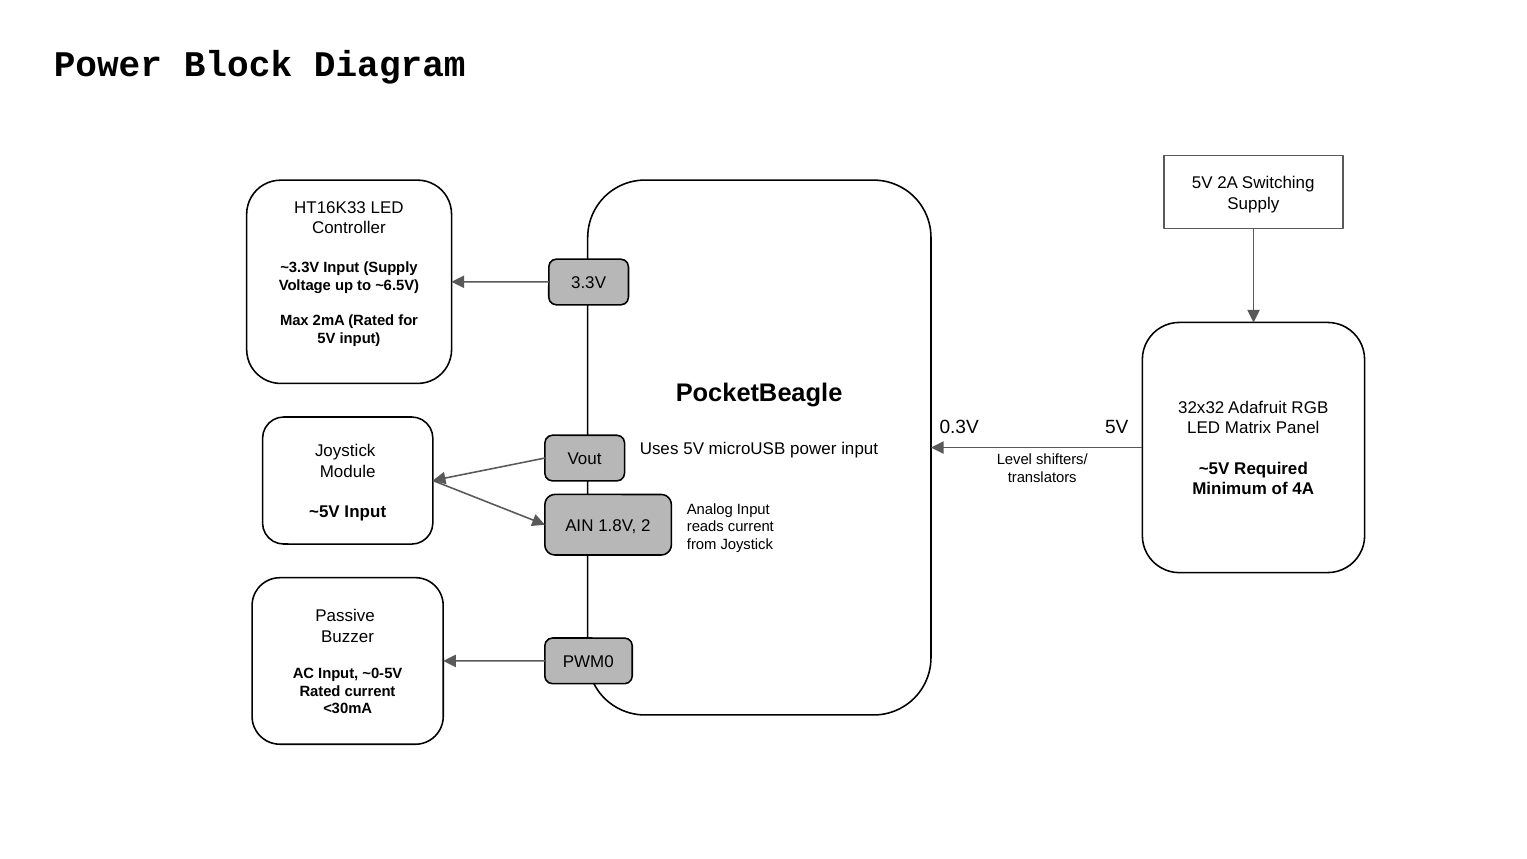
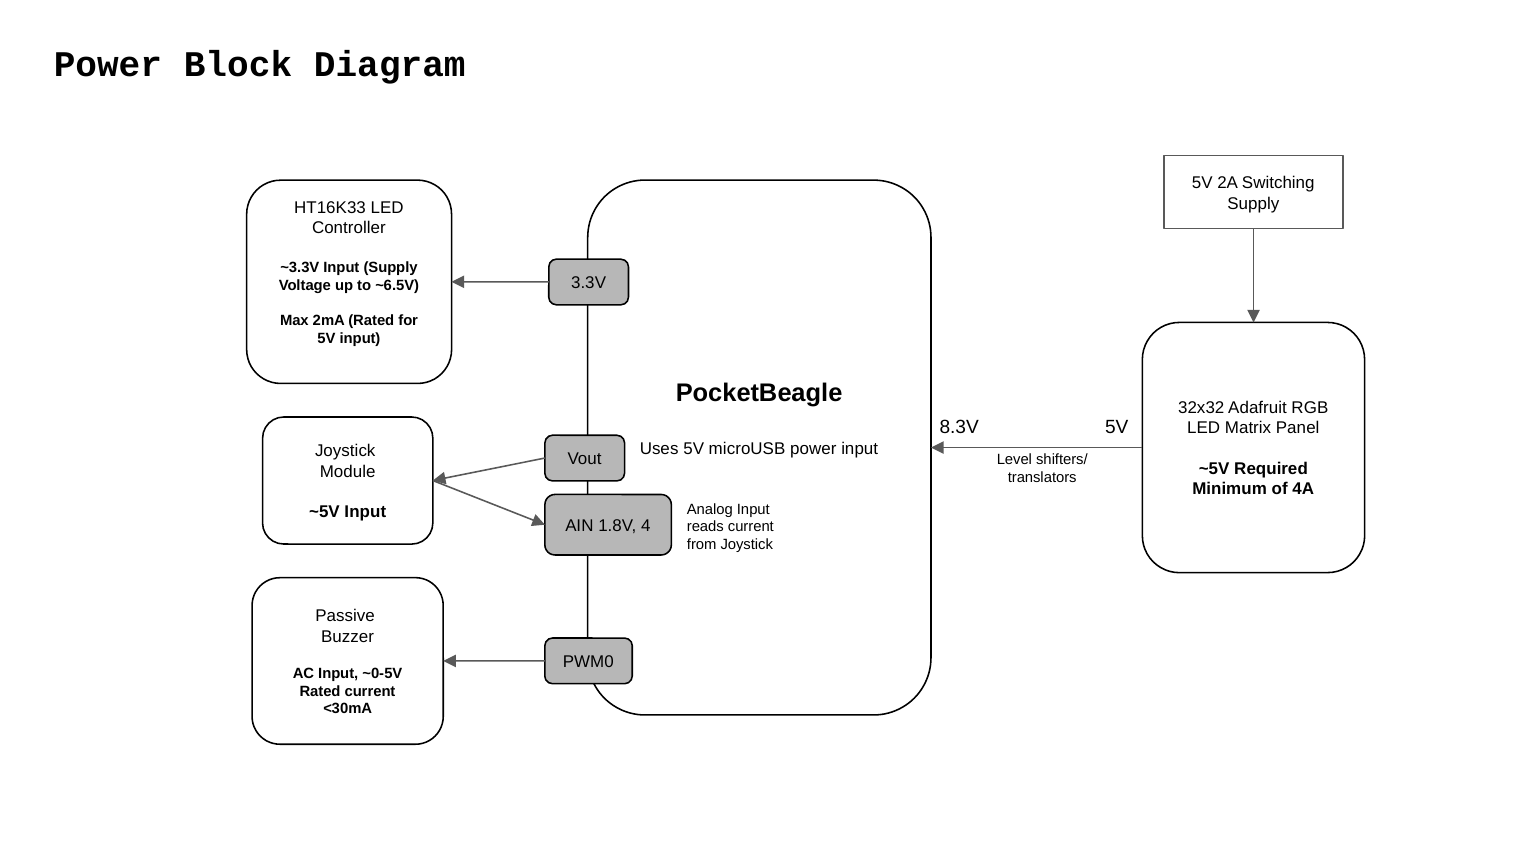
0.3V: 0.3V -> 8.3V
2: 2 -> 4
